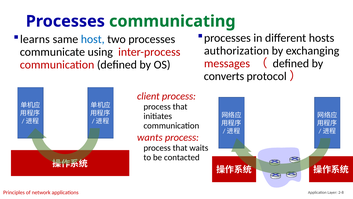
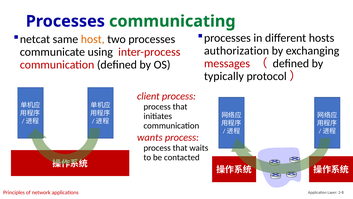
learns: learns -> netcat
host colour: blue -> orange
converts: converts -> typically
